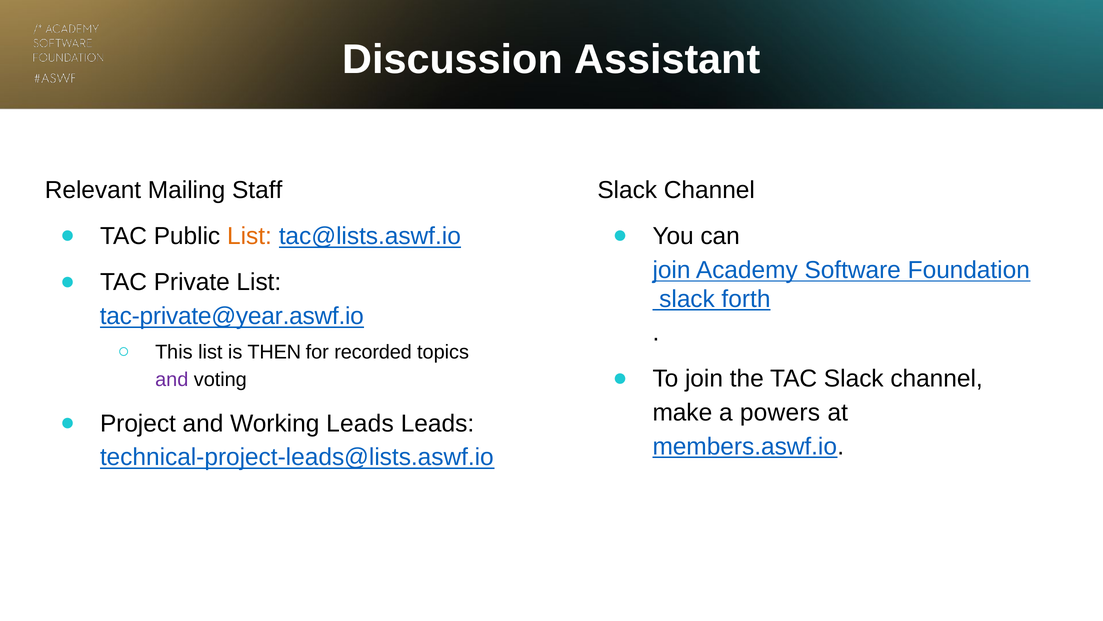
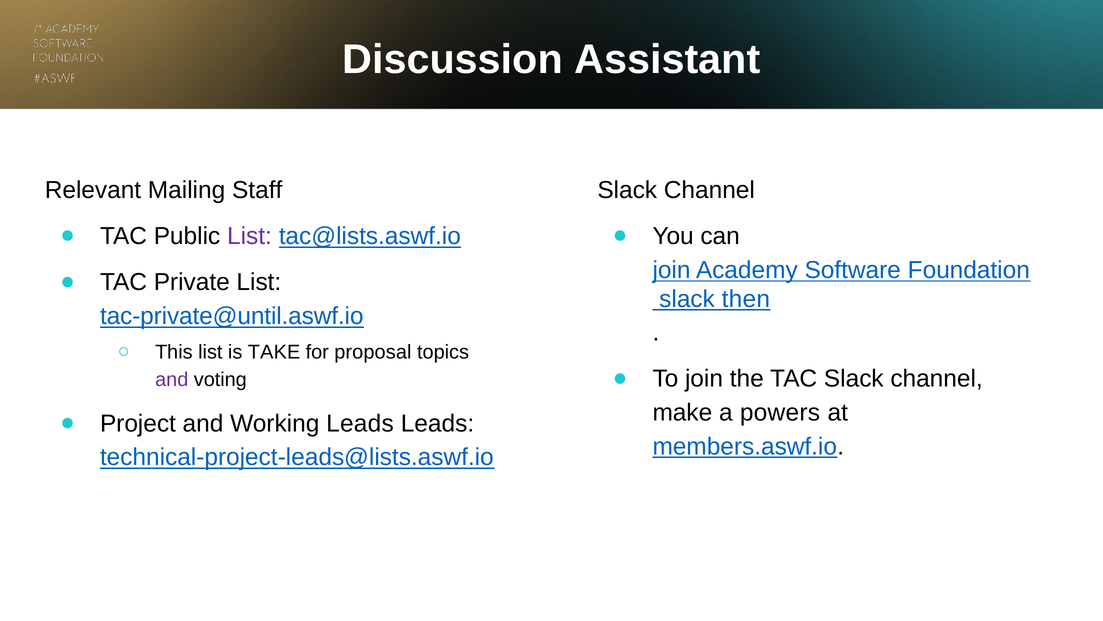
List at (249, 236) colour: orange -> purple
forth: forth -> then
tac-private@year.aswf.io: tac-private@year.aswf.io -> tac-private@until.aswf.io
THEN: THEN -> TAKE
recorded: recorded -> proposal
